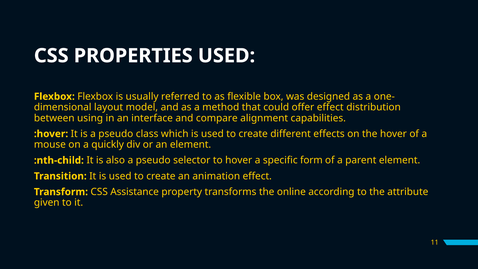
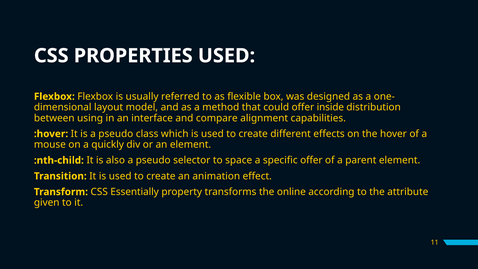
offer effect: effect -> inside
to hover: hover -> space
specific form: form -> offer
Assistance: Assistance -> Essentially
